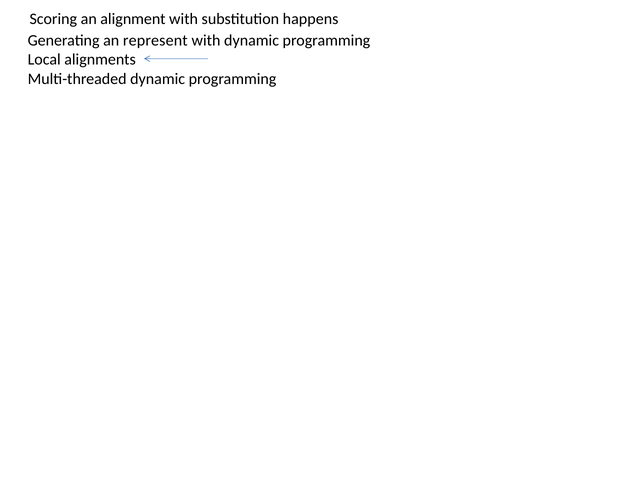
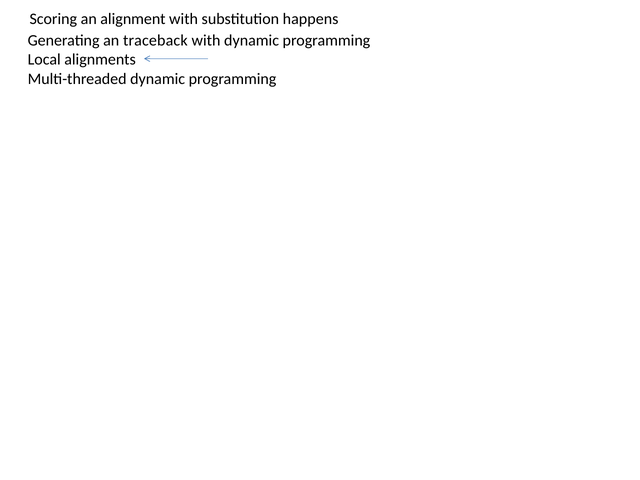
represent: represent -> traceback
